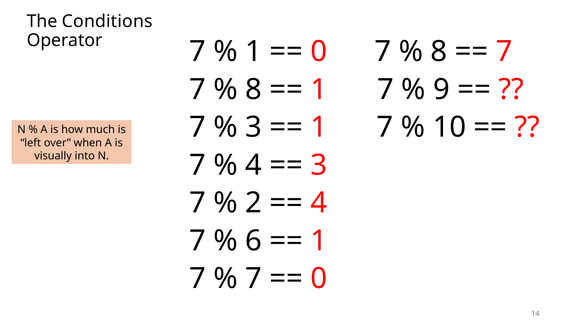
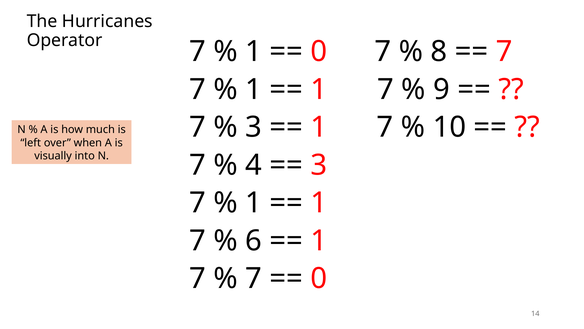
Conditions: Conditions -> Hurricanes
8 at (254, 89): 8 -> 1
2 at (254, 203): 2 -> 1
4 at (319, 203): 4 -> 1
